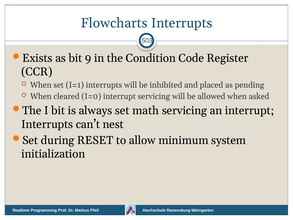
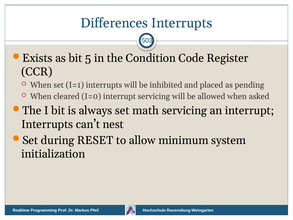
Flowcharts: Flowcharts -> Differences
9: 9 -> 5
